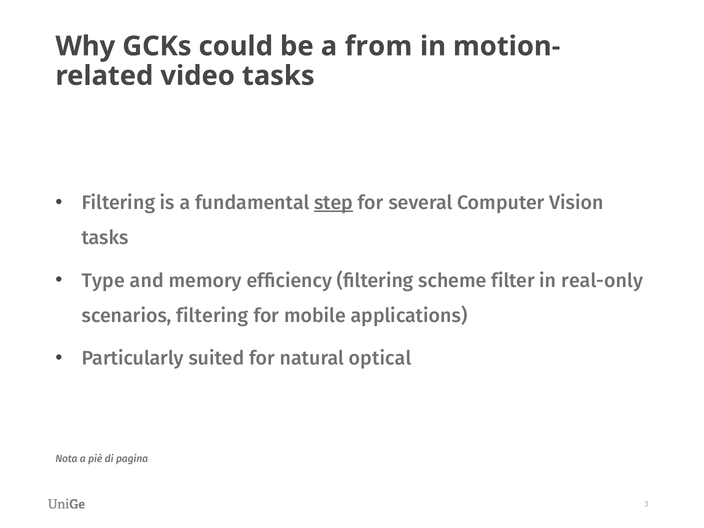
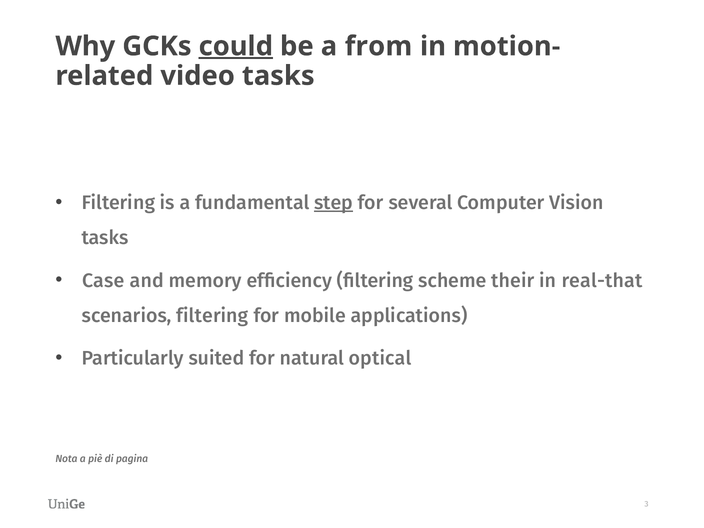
could underline: none -> present
Type: Type -> Case
filter: filter -> their
real-only: real-only -> real-that
